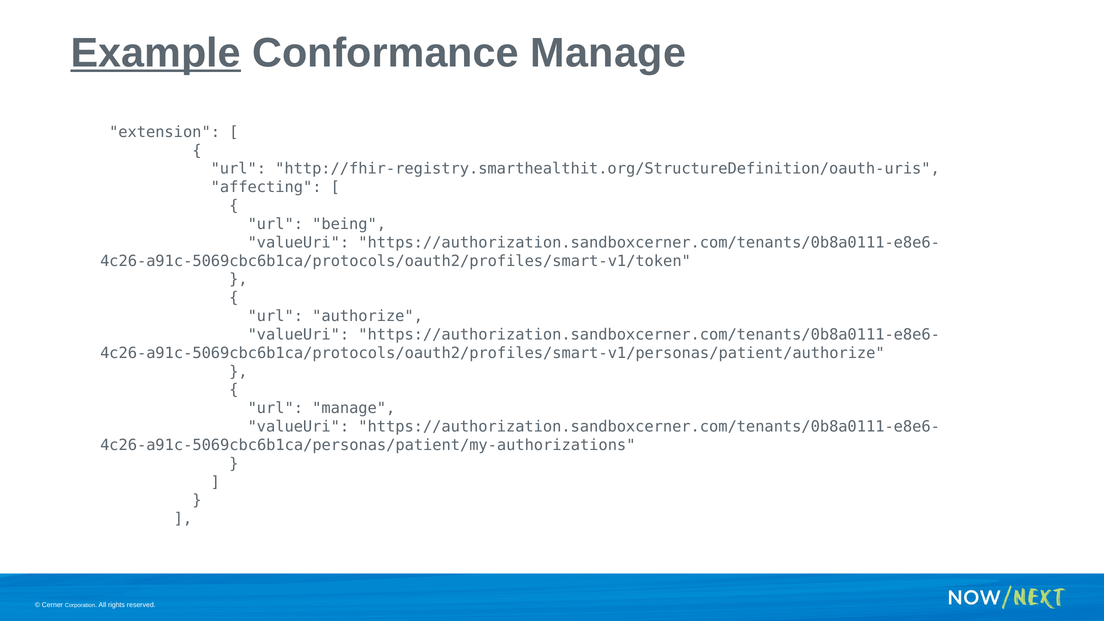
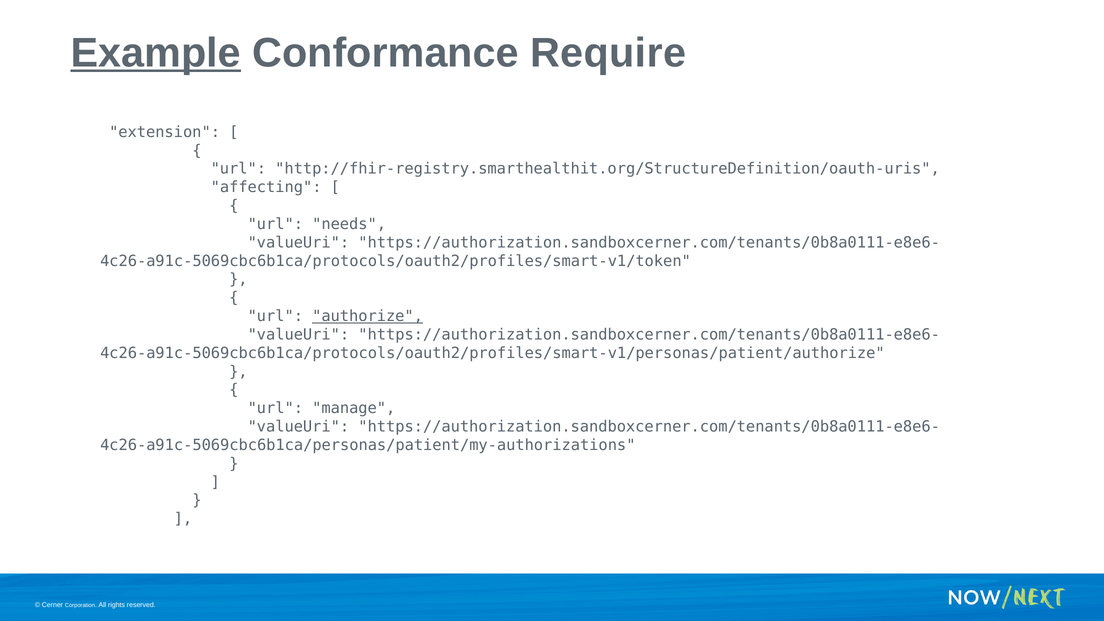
Conformance Manage: Manage -> Require
being: being -> needs
authorize underline: none -> present
